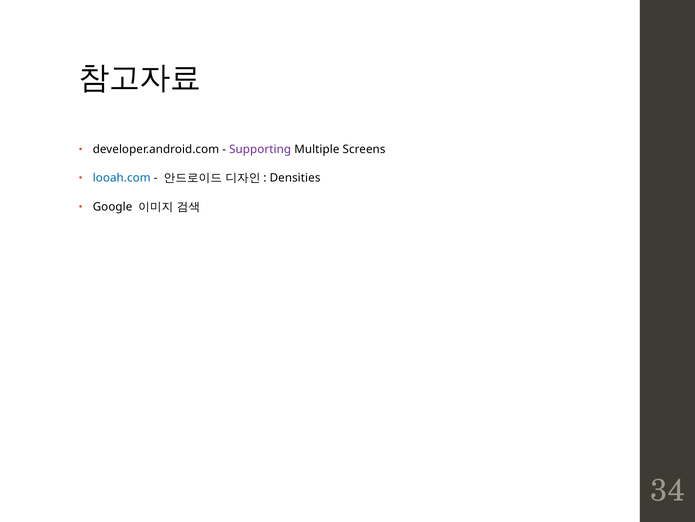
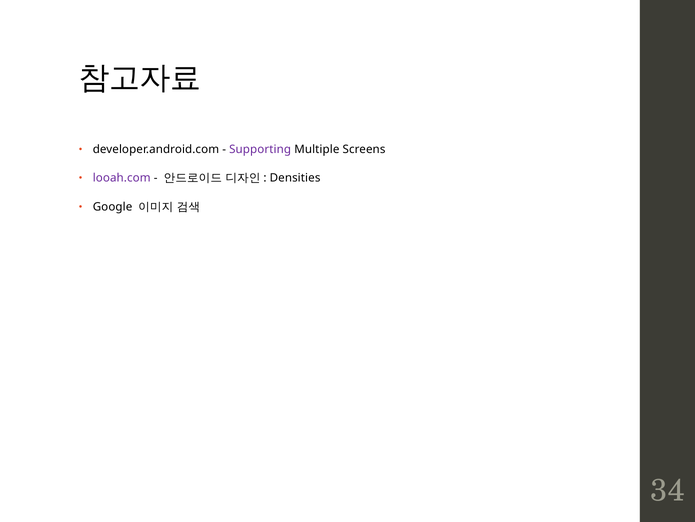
looah.com colour: blue -> purple
